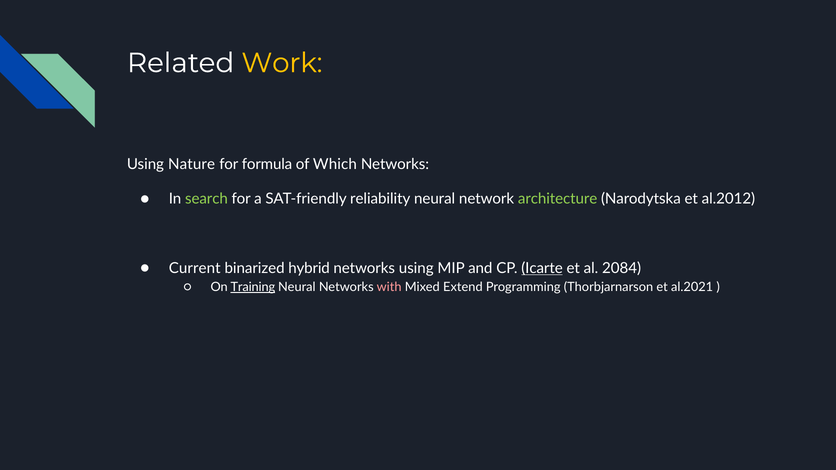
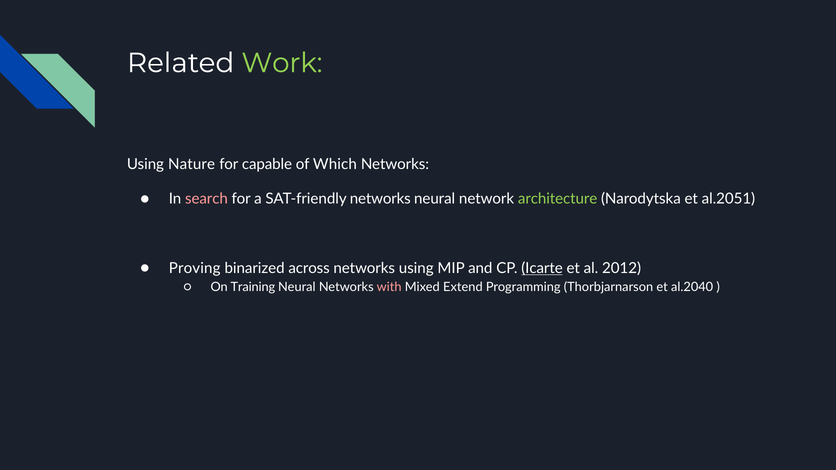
Work colour: yellow -> light green
formula: formula -> capable
search colour: light green -> pink
SAT-friendly reliability: reliability -> networks
al.2012: al.2012 -> al.2051
Current: Current -> Proving
hybrid: hybrid -> across
2084: 2084 -> 2012
Training underline: present -> none
al.2021: al.2021 -> al.2040
